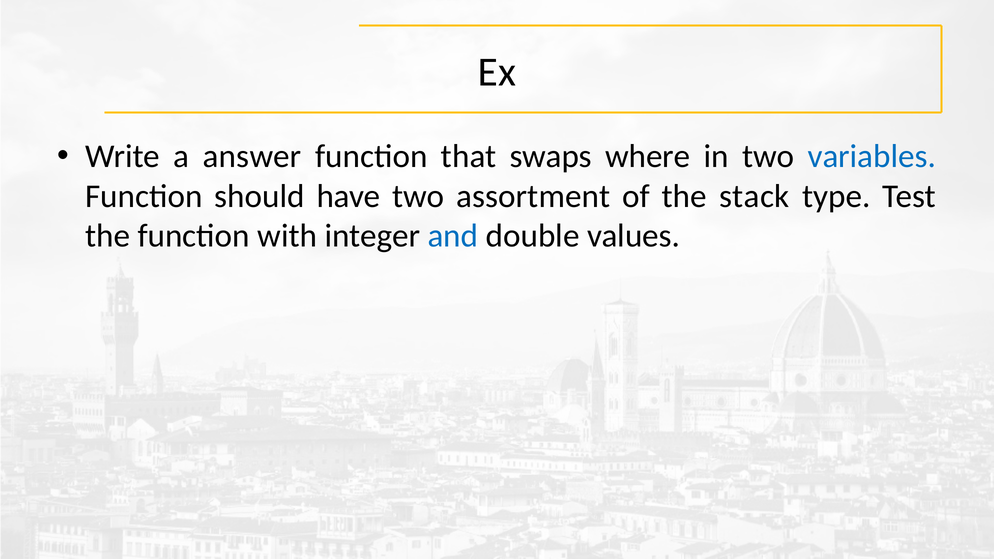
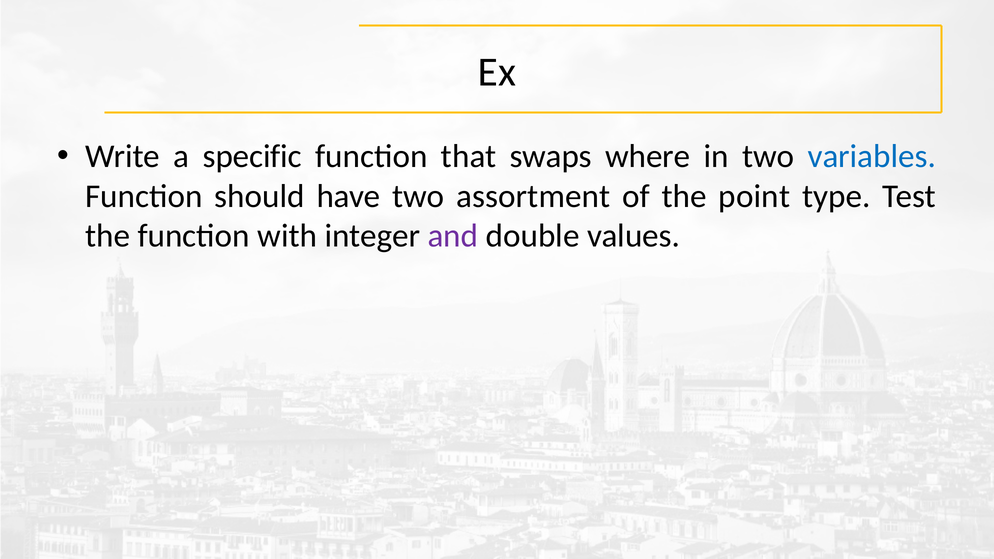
answer: answer -> specific
stack: stack -> point
and colour: blue -> purple
